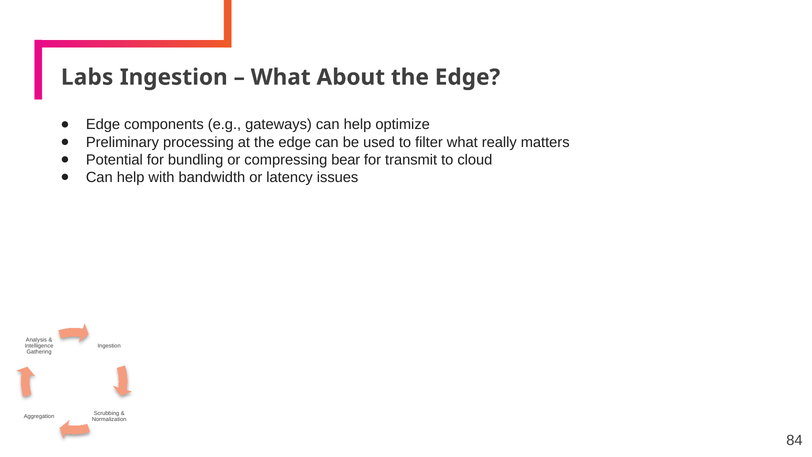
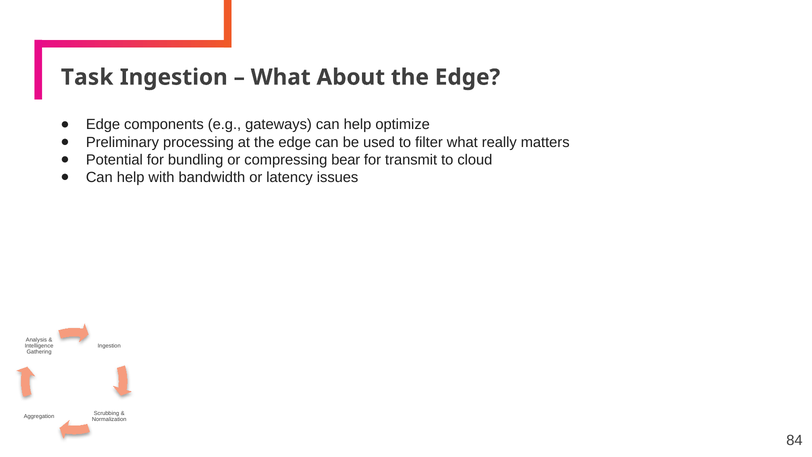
Labs: Labs -> Task
